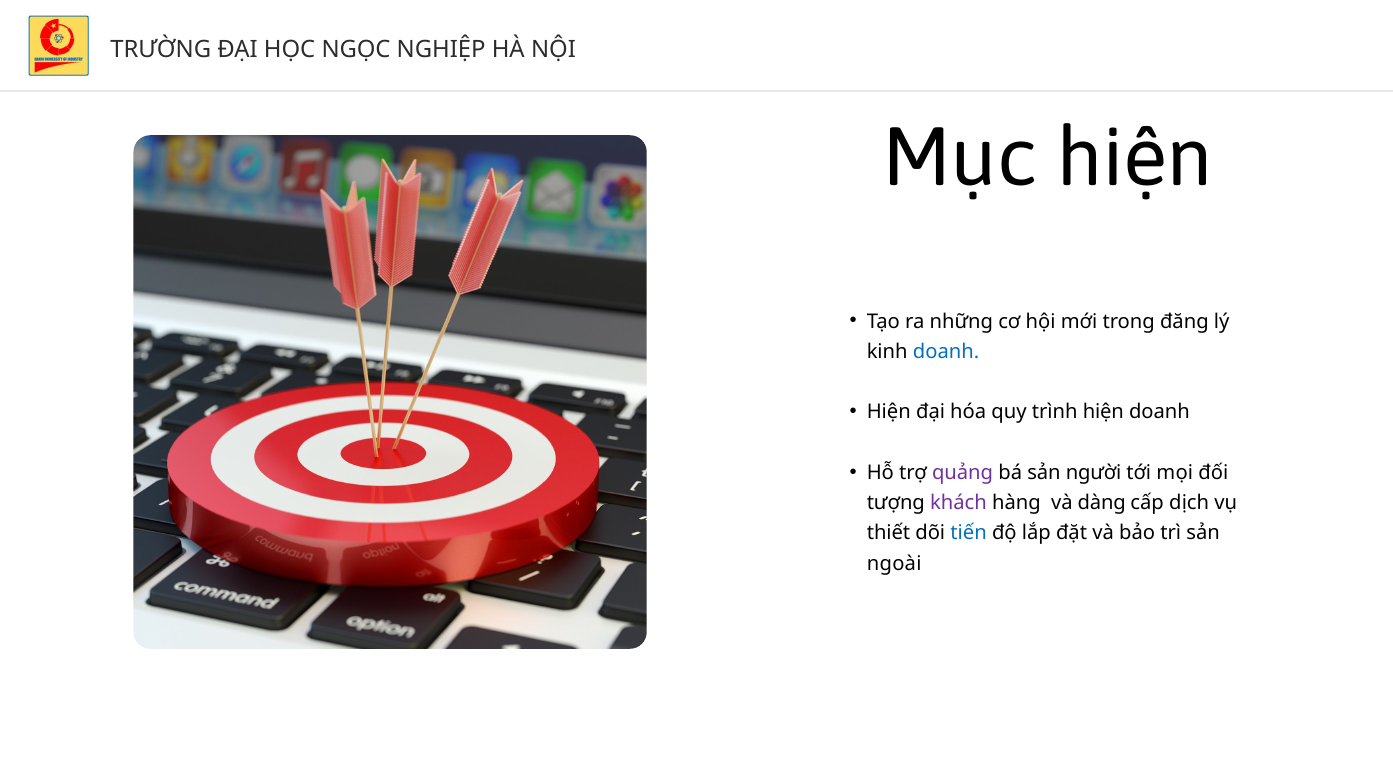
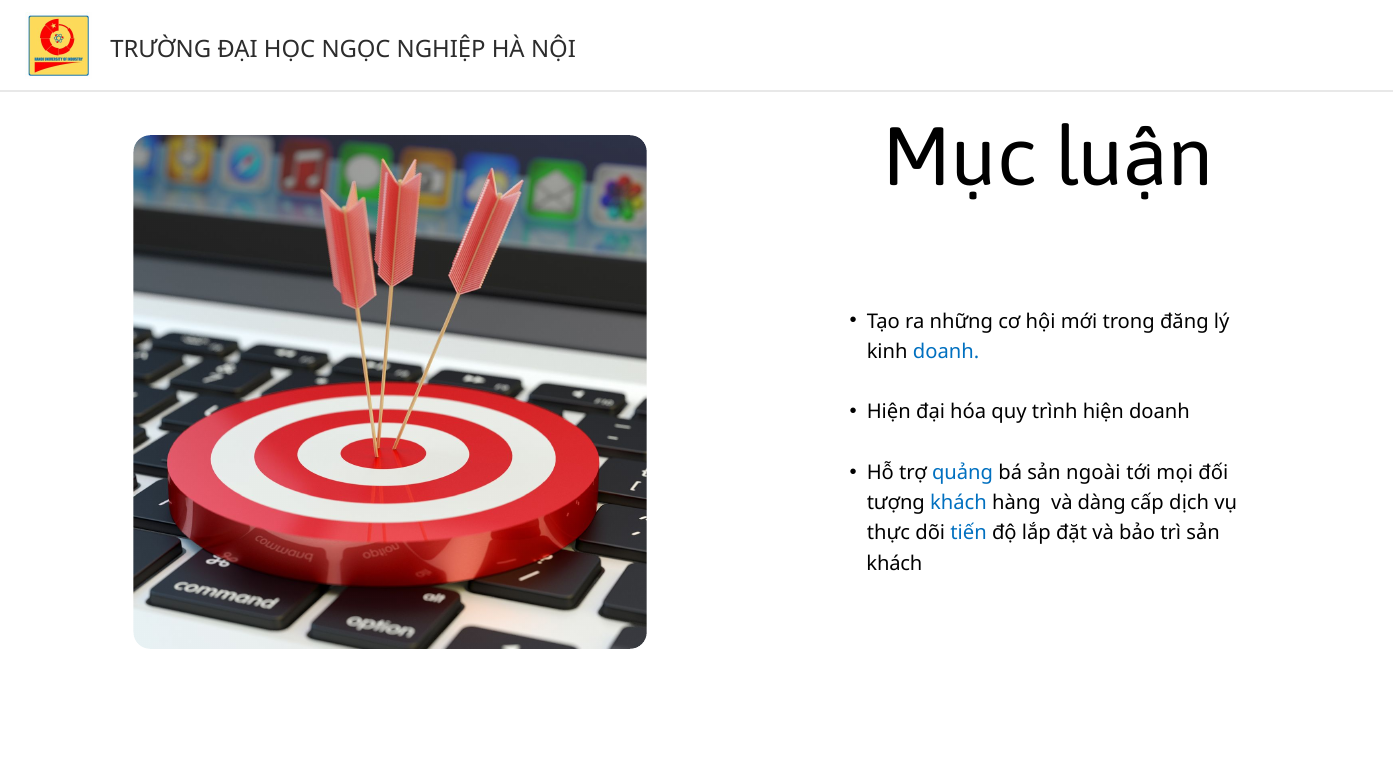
Mục hiện: hiện -> luận
quảng colour: purple -> blue
người: người -> ngoài
khách at (959, 503) colour: purple -> blue
thiết: thiết -> thực
ngoài at (894, 563): ngoài -> khách
